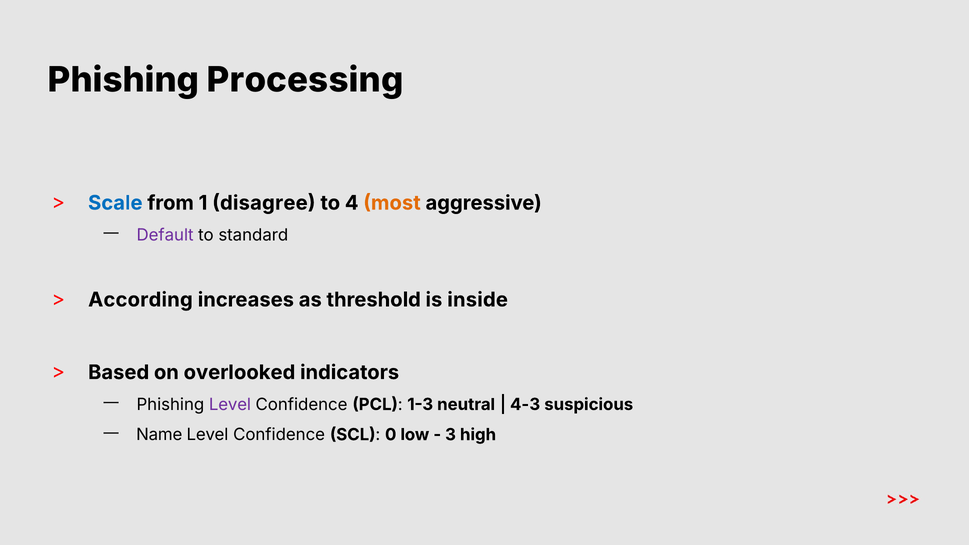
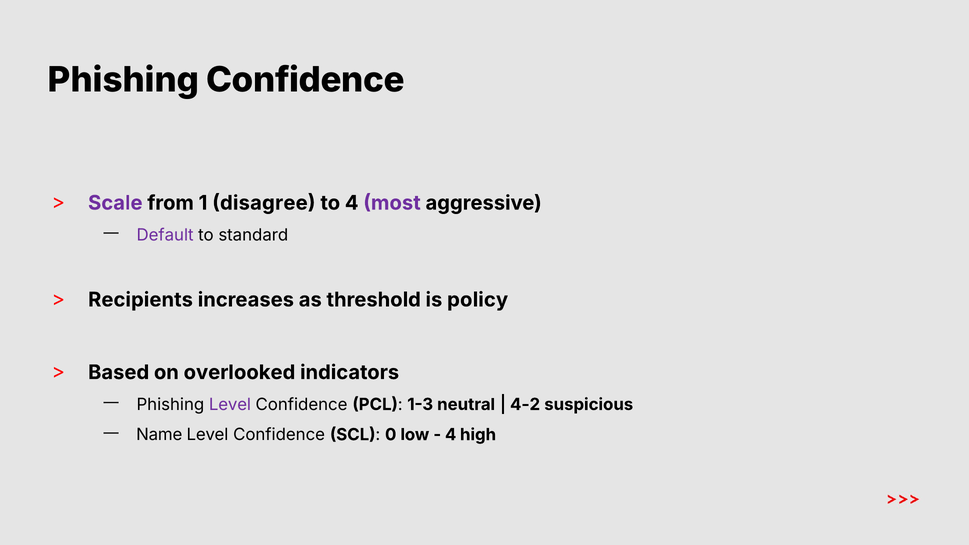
Phishing Processing: Processing -> Confidence
Scale colour: blue -> purple
most colour: orange -> purple
According: According -> Recipients
inside: inside -> policy
4-3: 4-3 -> 4-2
3 at (450, 435): 3 -> 4
